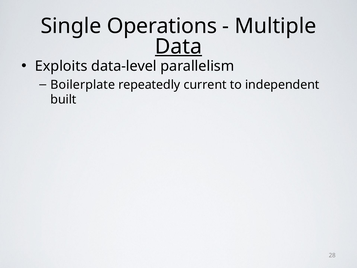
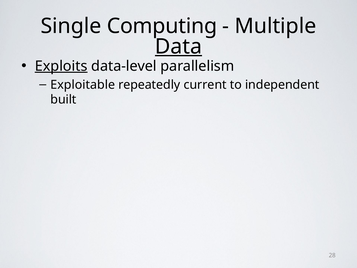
Operations: Operations -> Computing
Exploits underline: none -> present
Boilerplate: Boilerplate -> Exploitable
